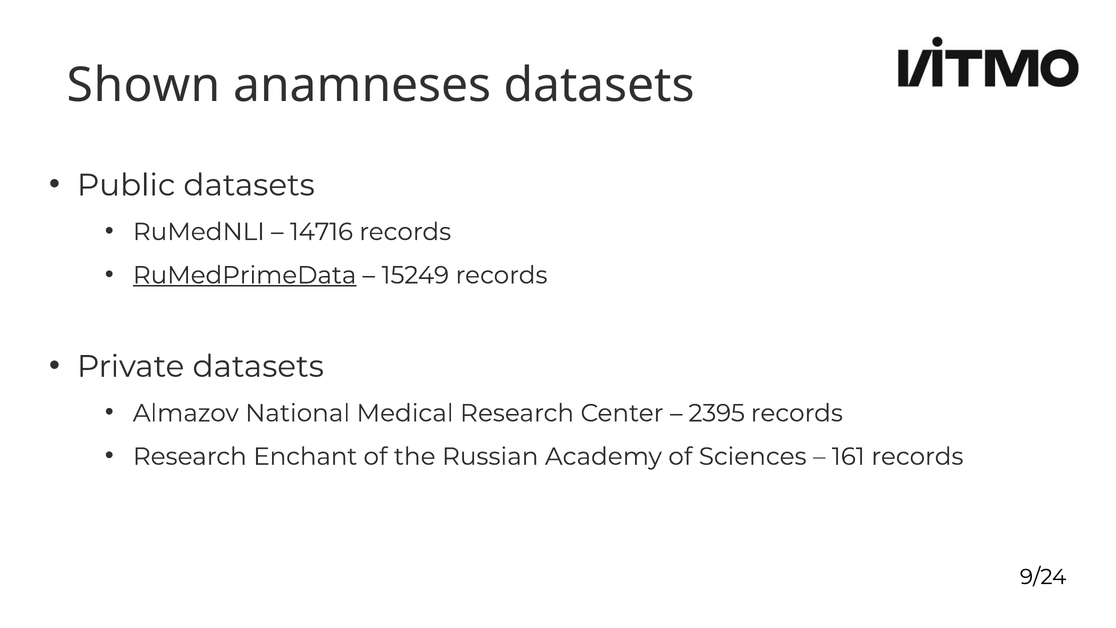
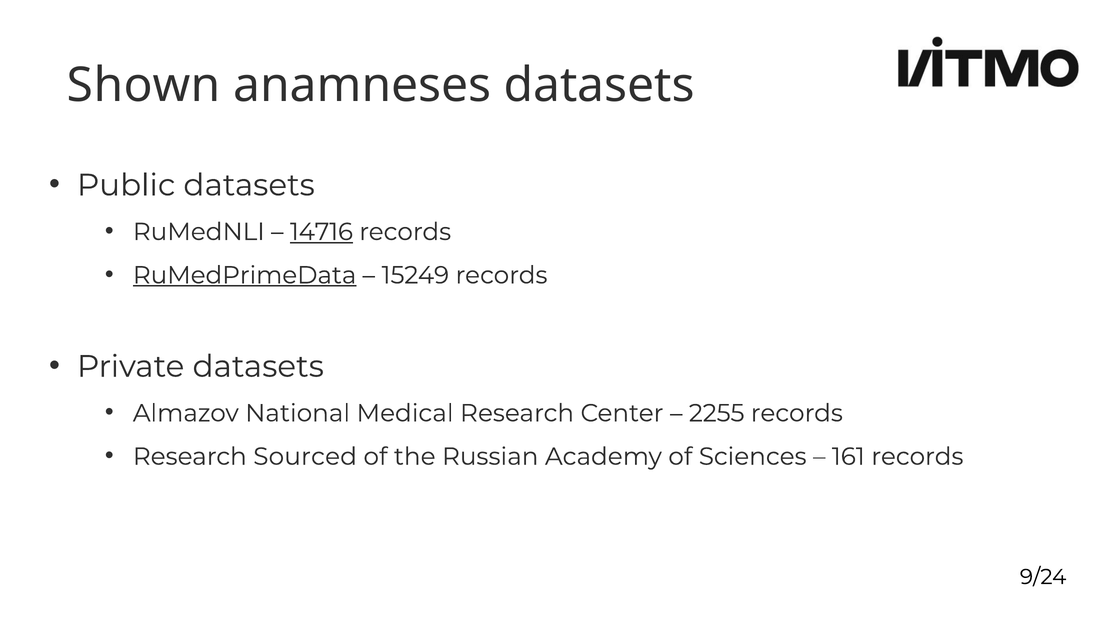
14716 underline: none -> present
2395: 2395 -> 2255
Enchant: Enchant -> Sourced
